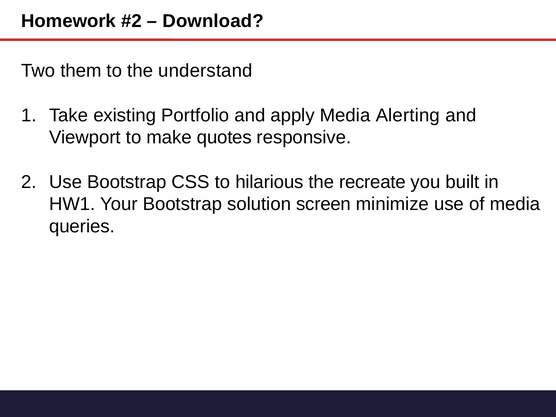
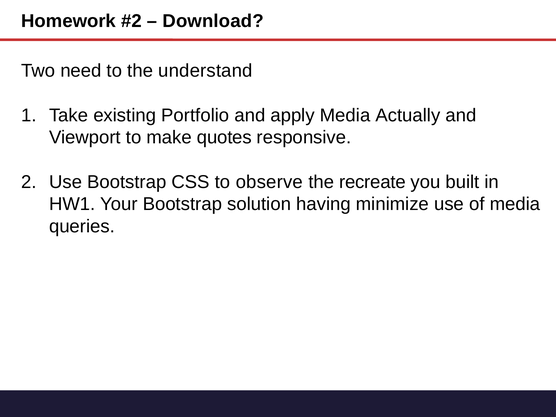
them: them -> need
Alerting: Alerting -> Actually
hilarious: hilarious -> observe
screen: screen -> having
